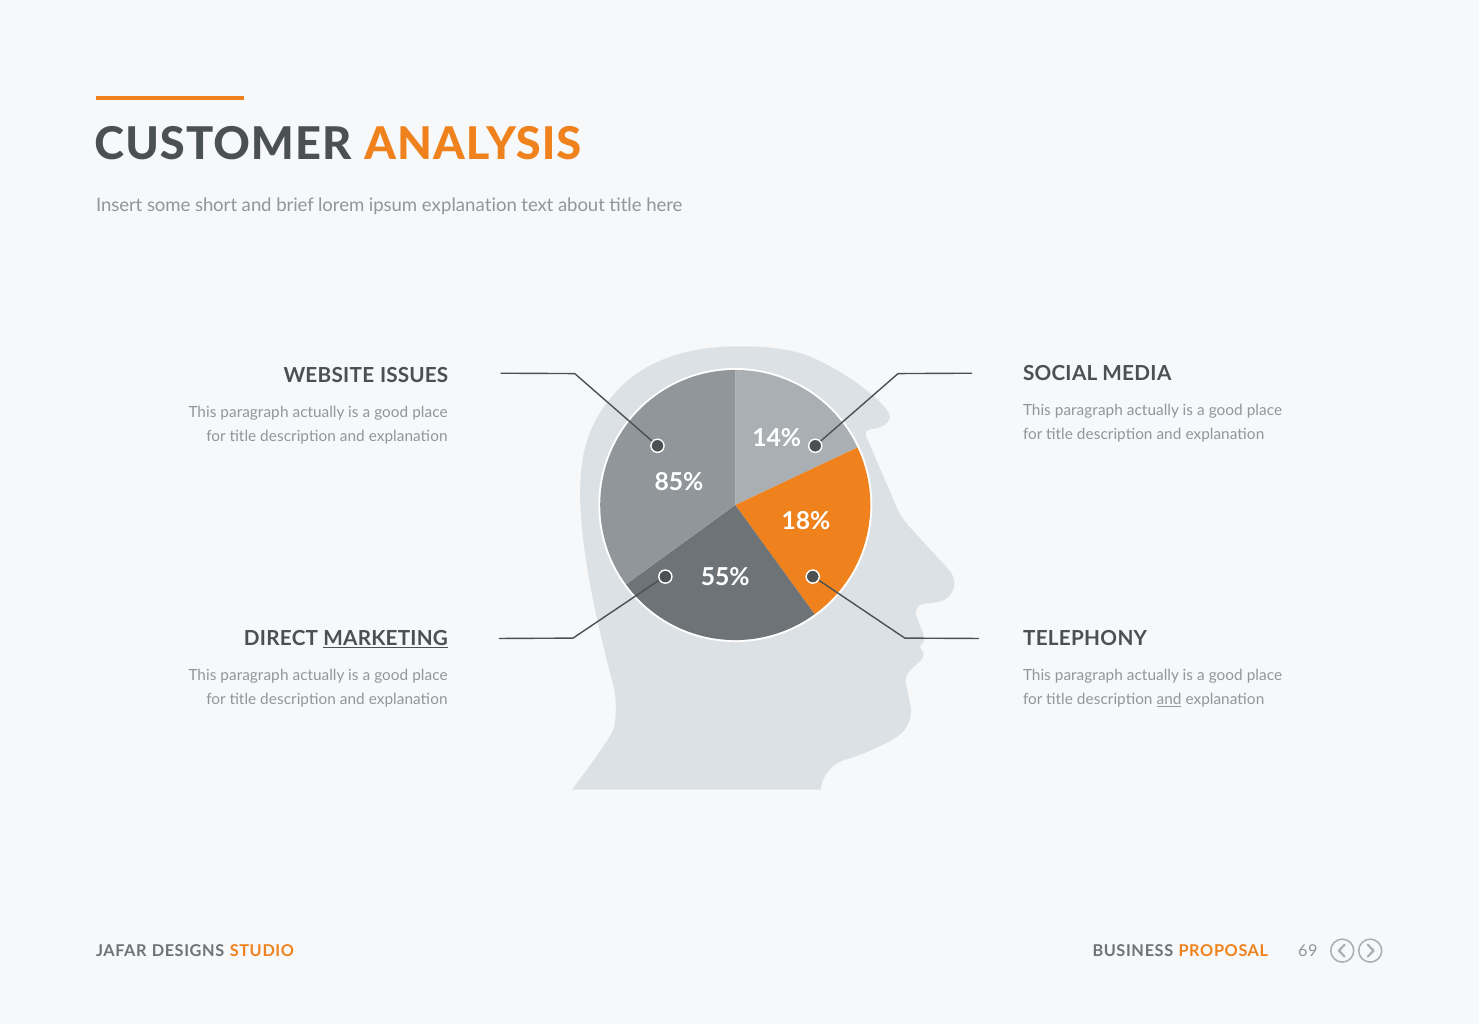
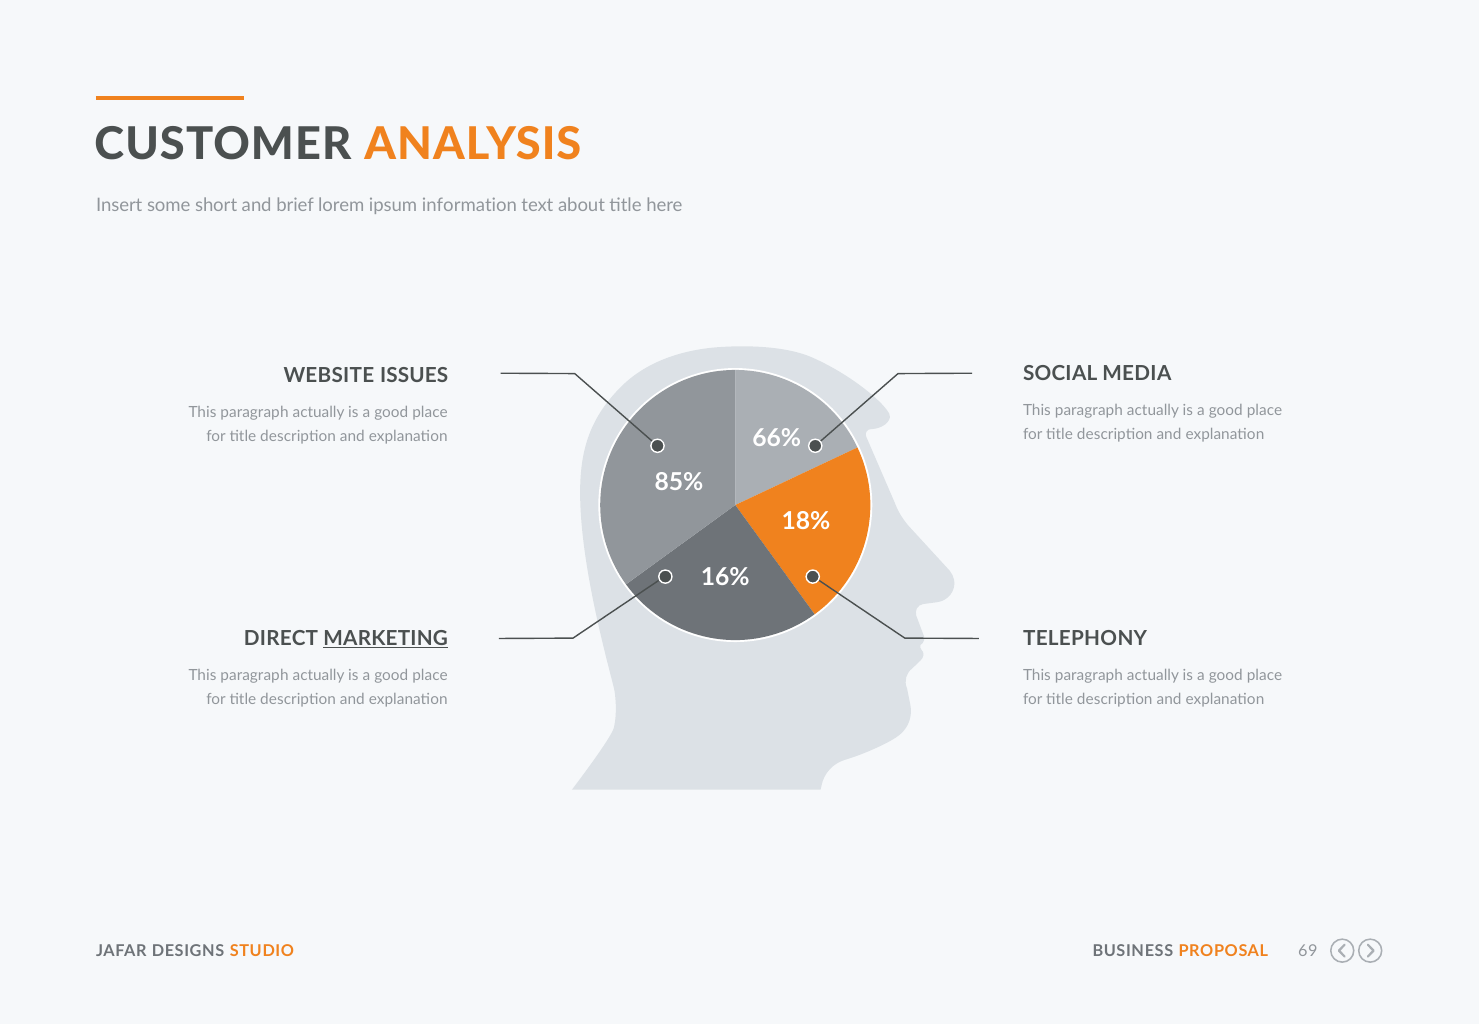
ipsum explanation: explanation -> information
14%: 14% -> 66%
55%: 55% -> 16%
and at (1169, 699) underline: present -> none
